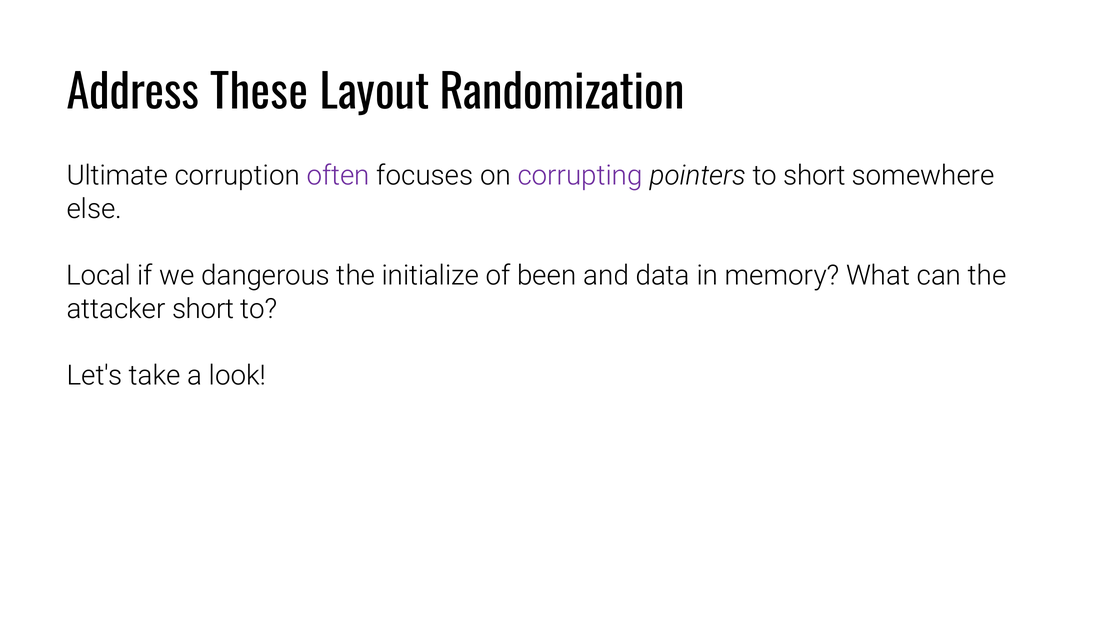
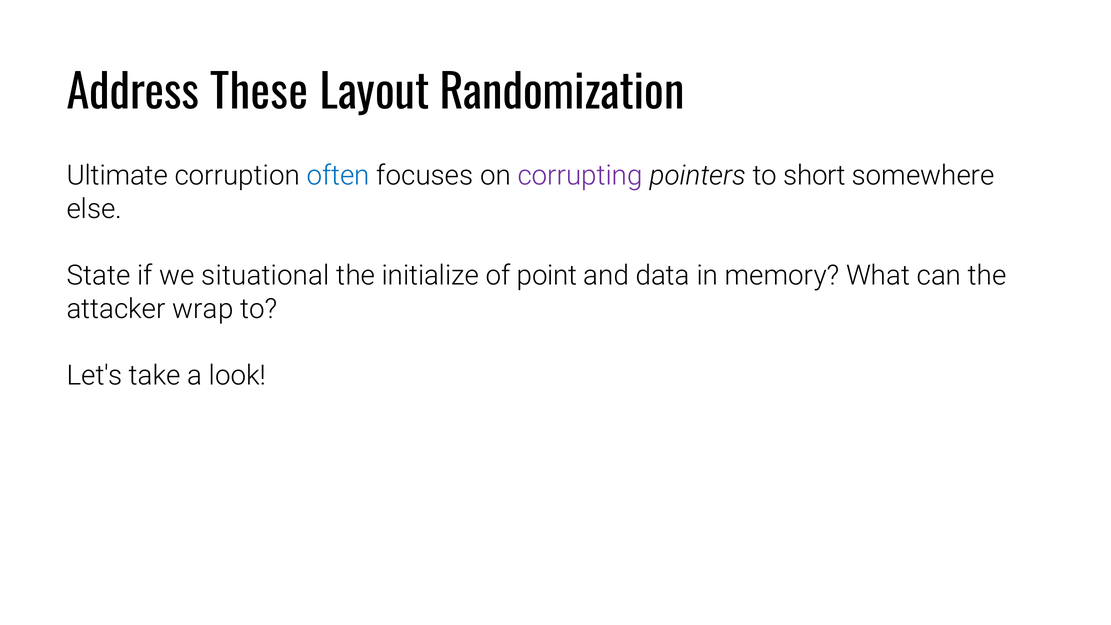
often colour: purple -> blue
Local: Local -> State
dangerous: dangerous -> situational
been: been -> point
attacker short: short -> wrap
